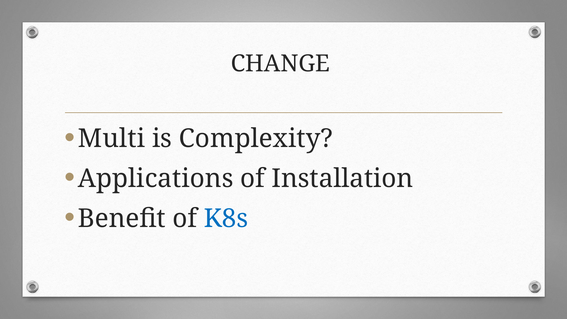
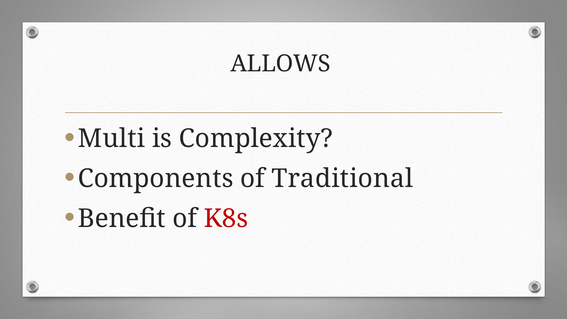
CHANGE: CHANGE -> ALLOWS
Applications: Applications -> Components
Installation: Installation -> Traditional
K8s colour: blue -> red
